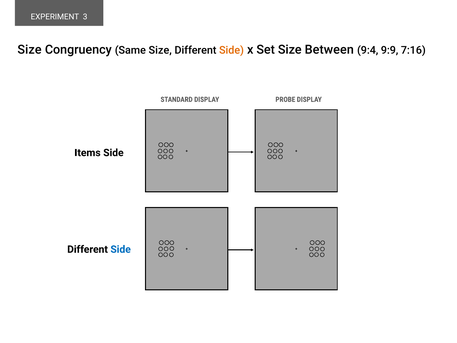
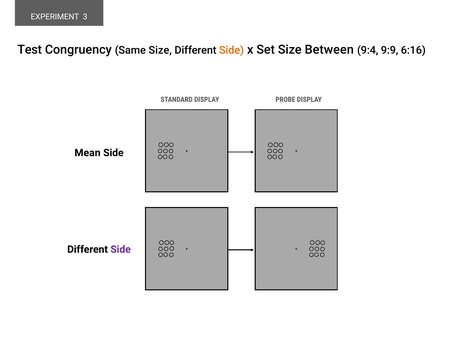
Size at (30, 50): Size -> Test
7:16: 7:16 -> 6:16
Items: Items -> Mean
Side at (121, 249) colour: blue -> purple
